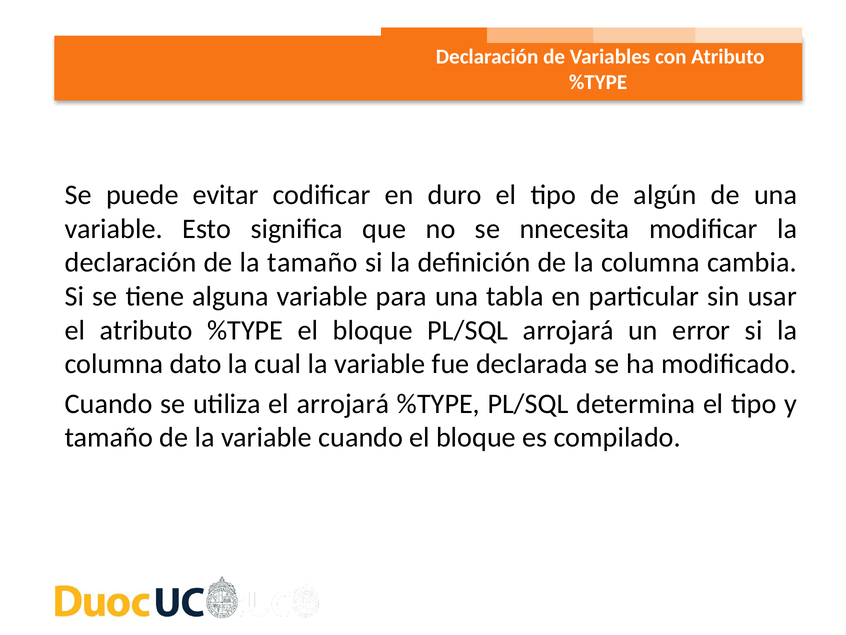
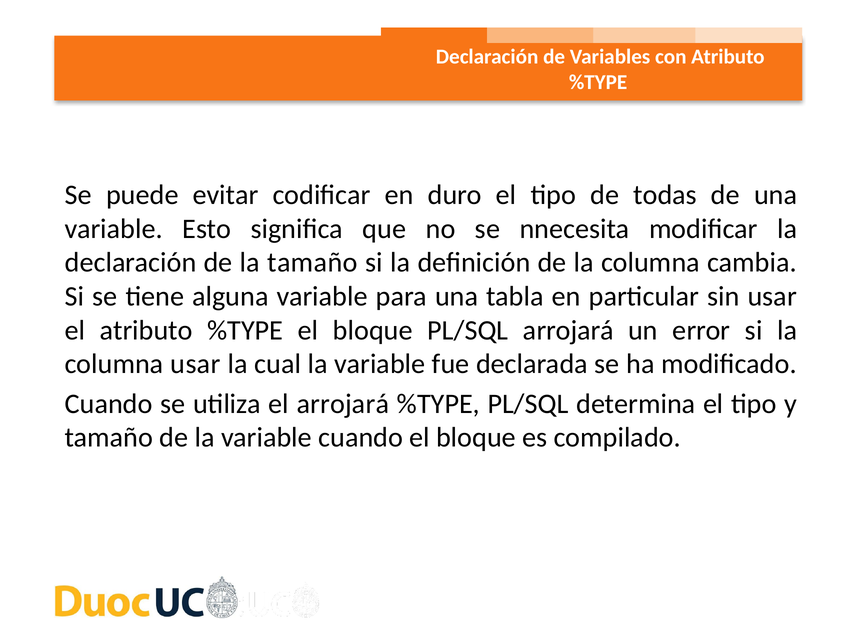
algún: algún -> todas
columna dato: dato -> usar
